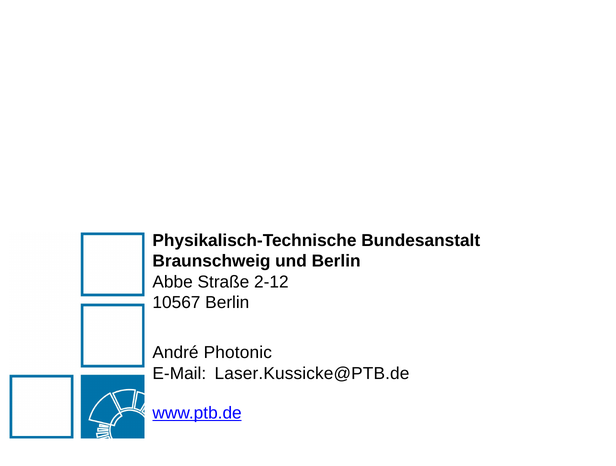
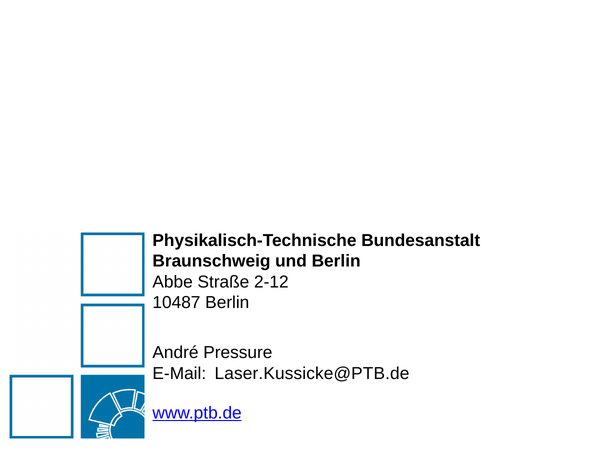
10567: 10567 -> 10487
Photonic: Photonic -> Pressure
